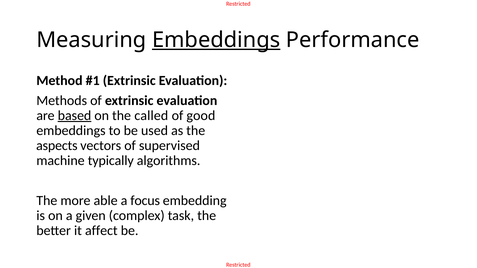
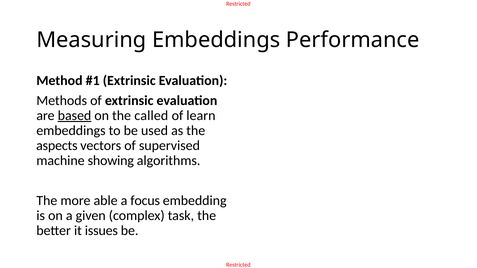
Embeddings at (216, 40) underline: present -> none
good: good -> learn
typically: typically -> showing
affect: affect -> issues
